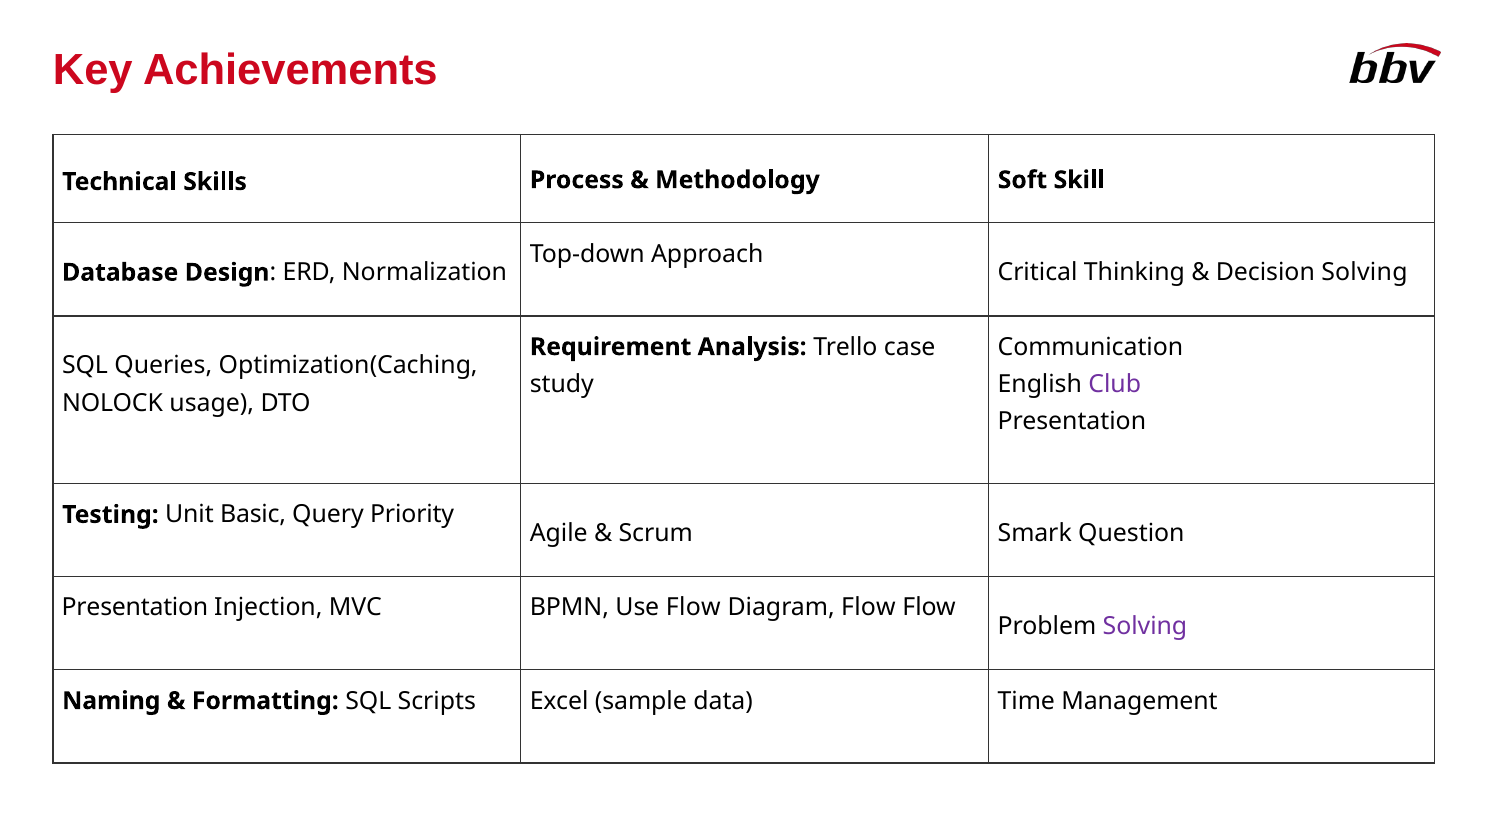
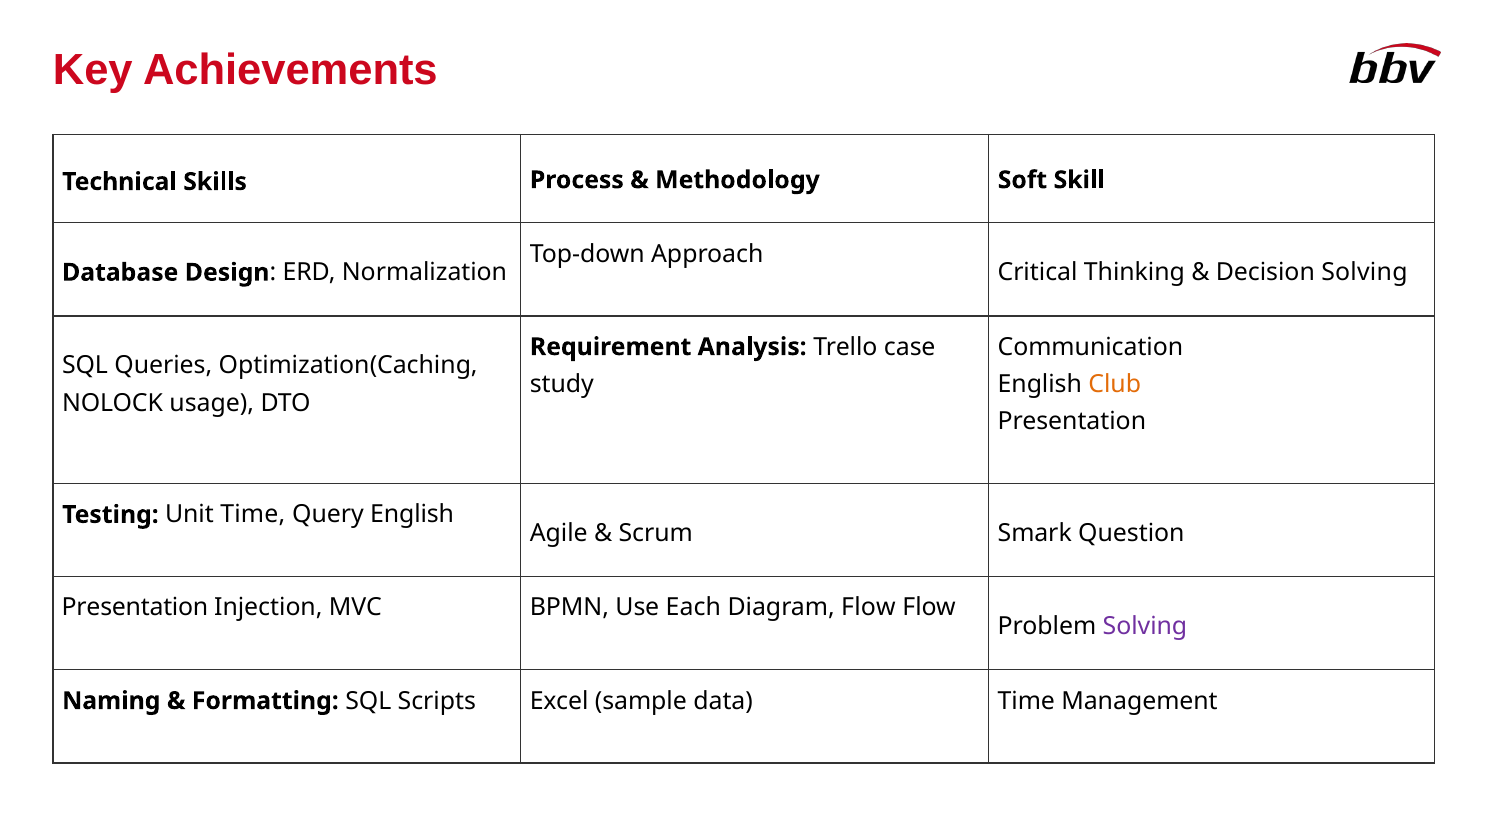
Club colour: purple -> orange
Unit Basic: Basic -> Time
Query Priority: Priority -> English
Use Flow: Flow -> Each
